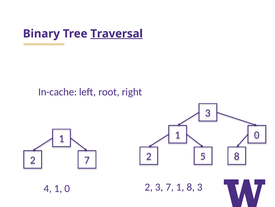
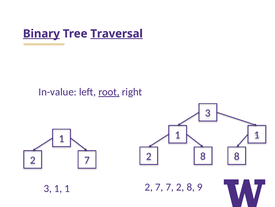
Binary underline: none -> present
In-cache: In-cache -> In-value
root underline: none -> present
0 at (257, 134): 0 -> 1
5 at (203, 156): 5 -> 8
4 at (48, 188): 4 -> 3
0 at (67, 188): 0 -> 1
3 at (159, 187): 3 -> 7
7 1: 1 -> 2
8 3: 3 -> 9
